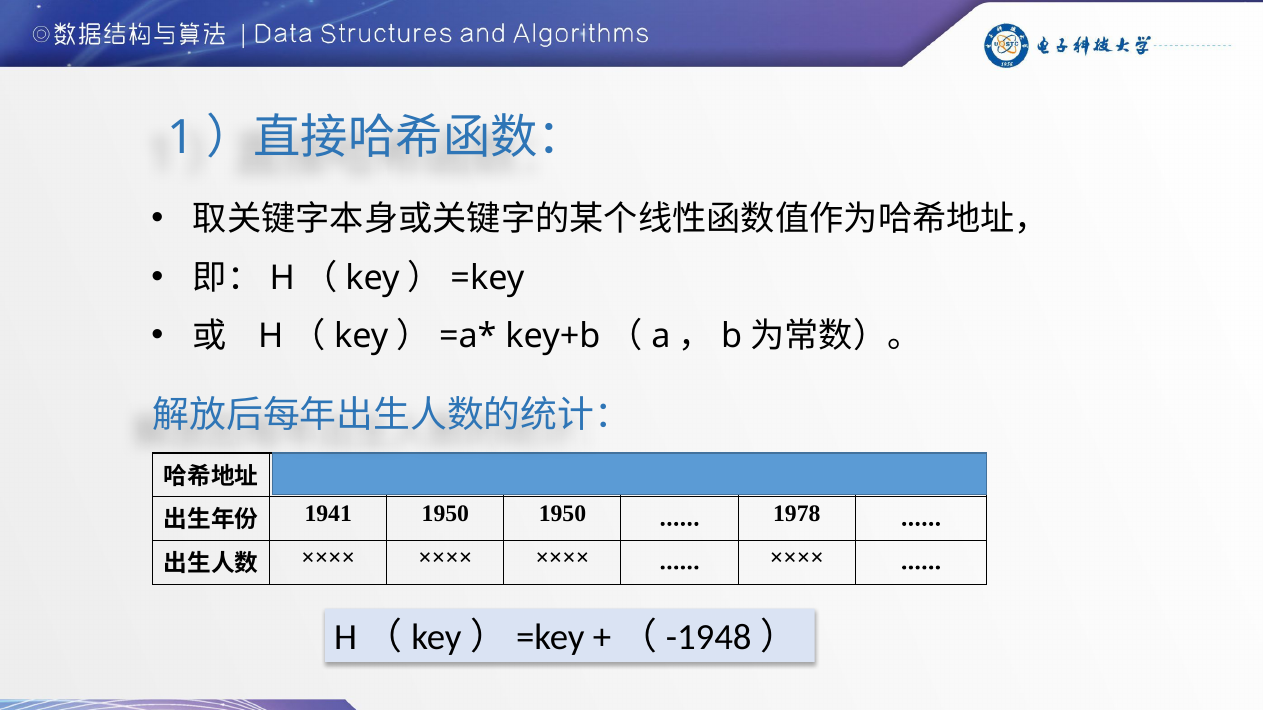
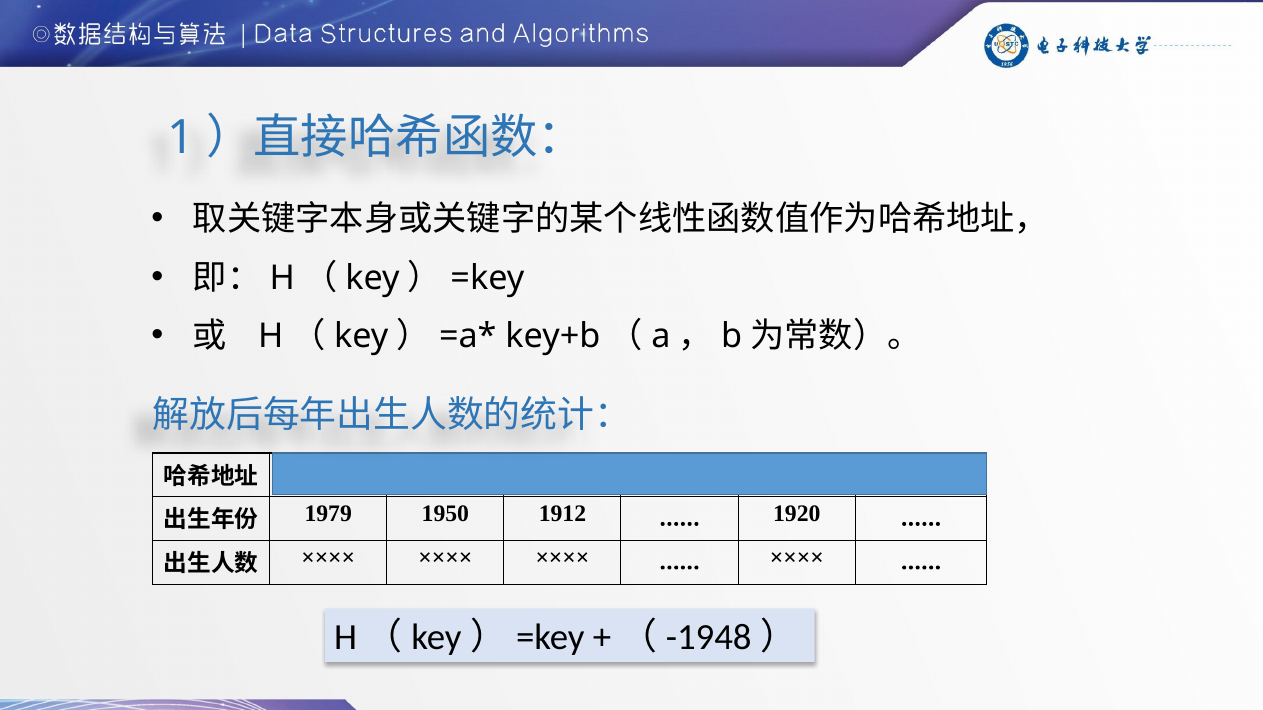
1941: 1941 -> 1979
1950 1950: 1950 -> 1912
1978: 1978 -> 1920
